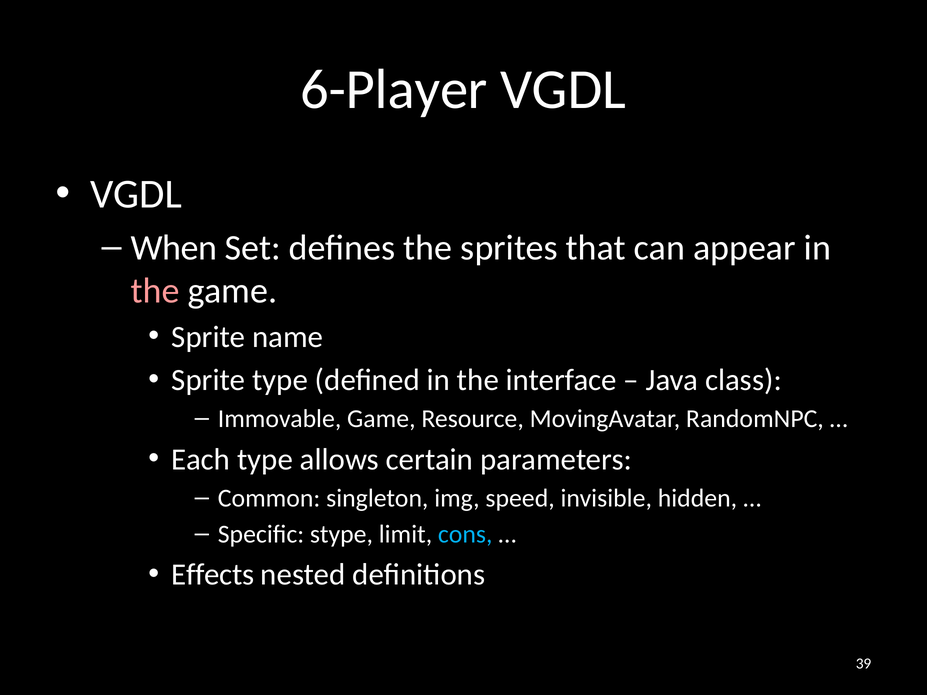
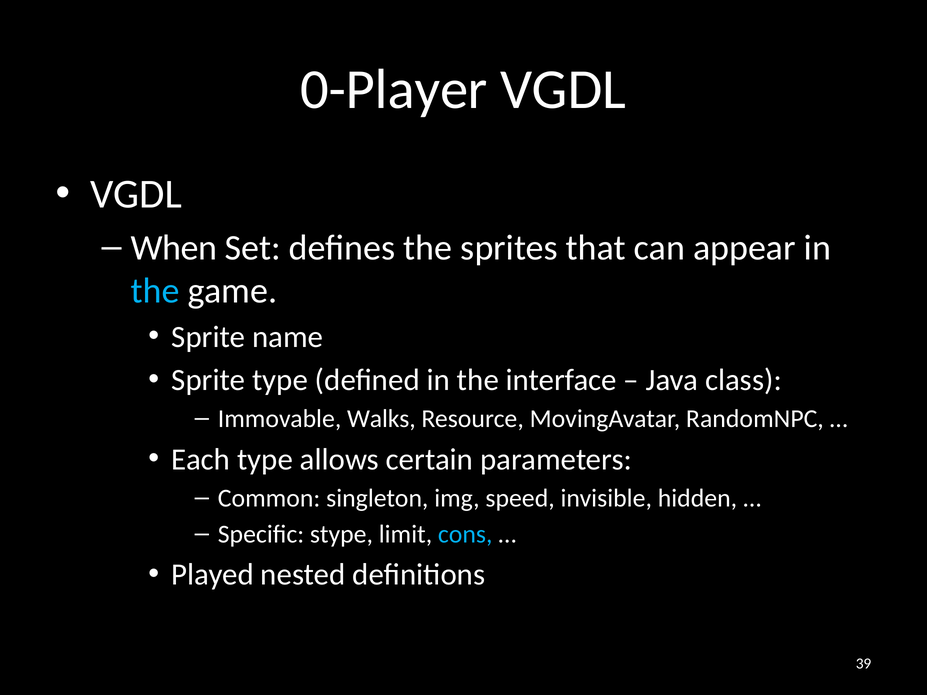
6-Player: 6-Player -> 0-Player
the at (155, 291) colour: pink -> light blue
Immovable Game: Game -> Walks
Effects: Effects -> Played
